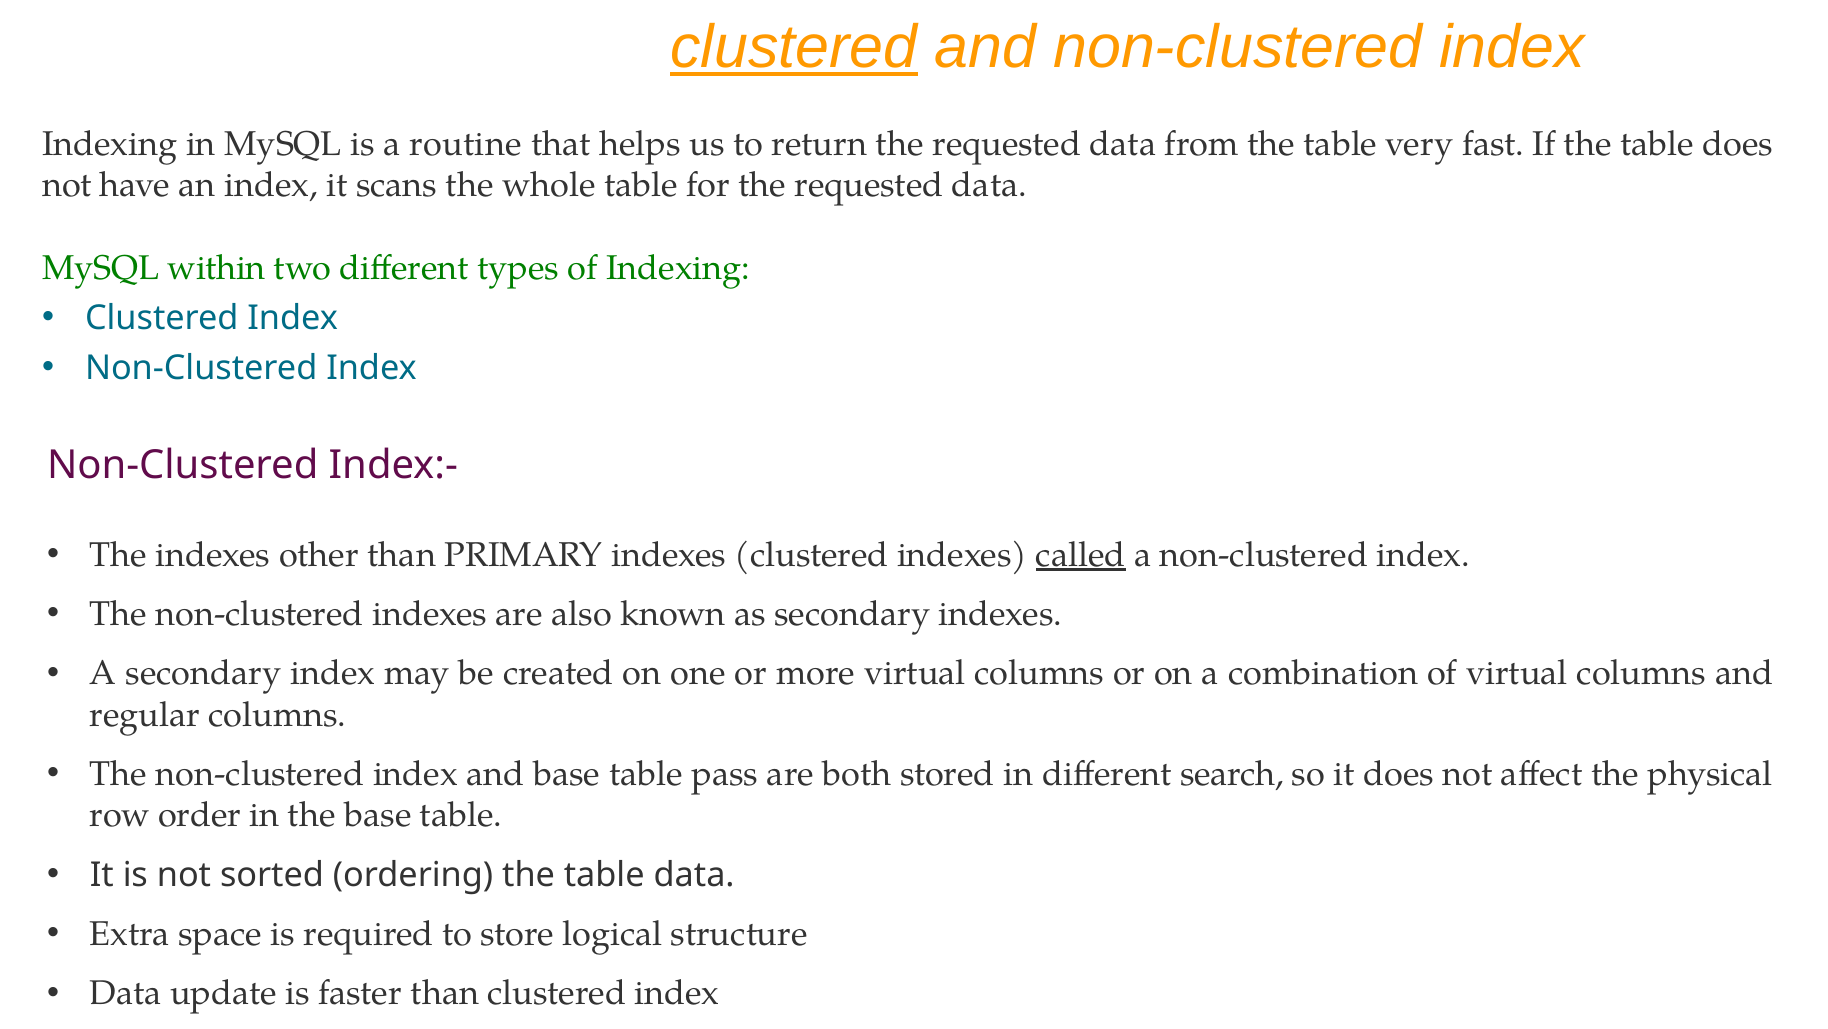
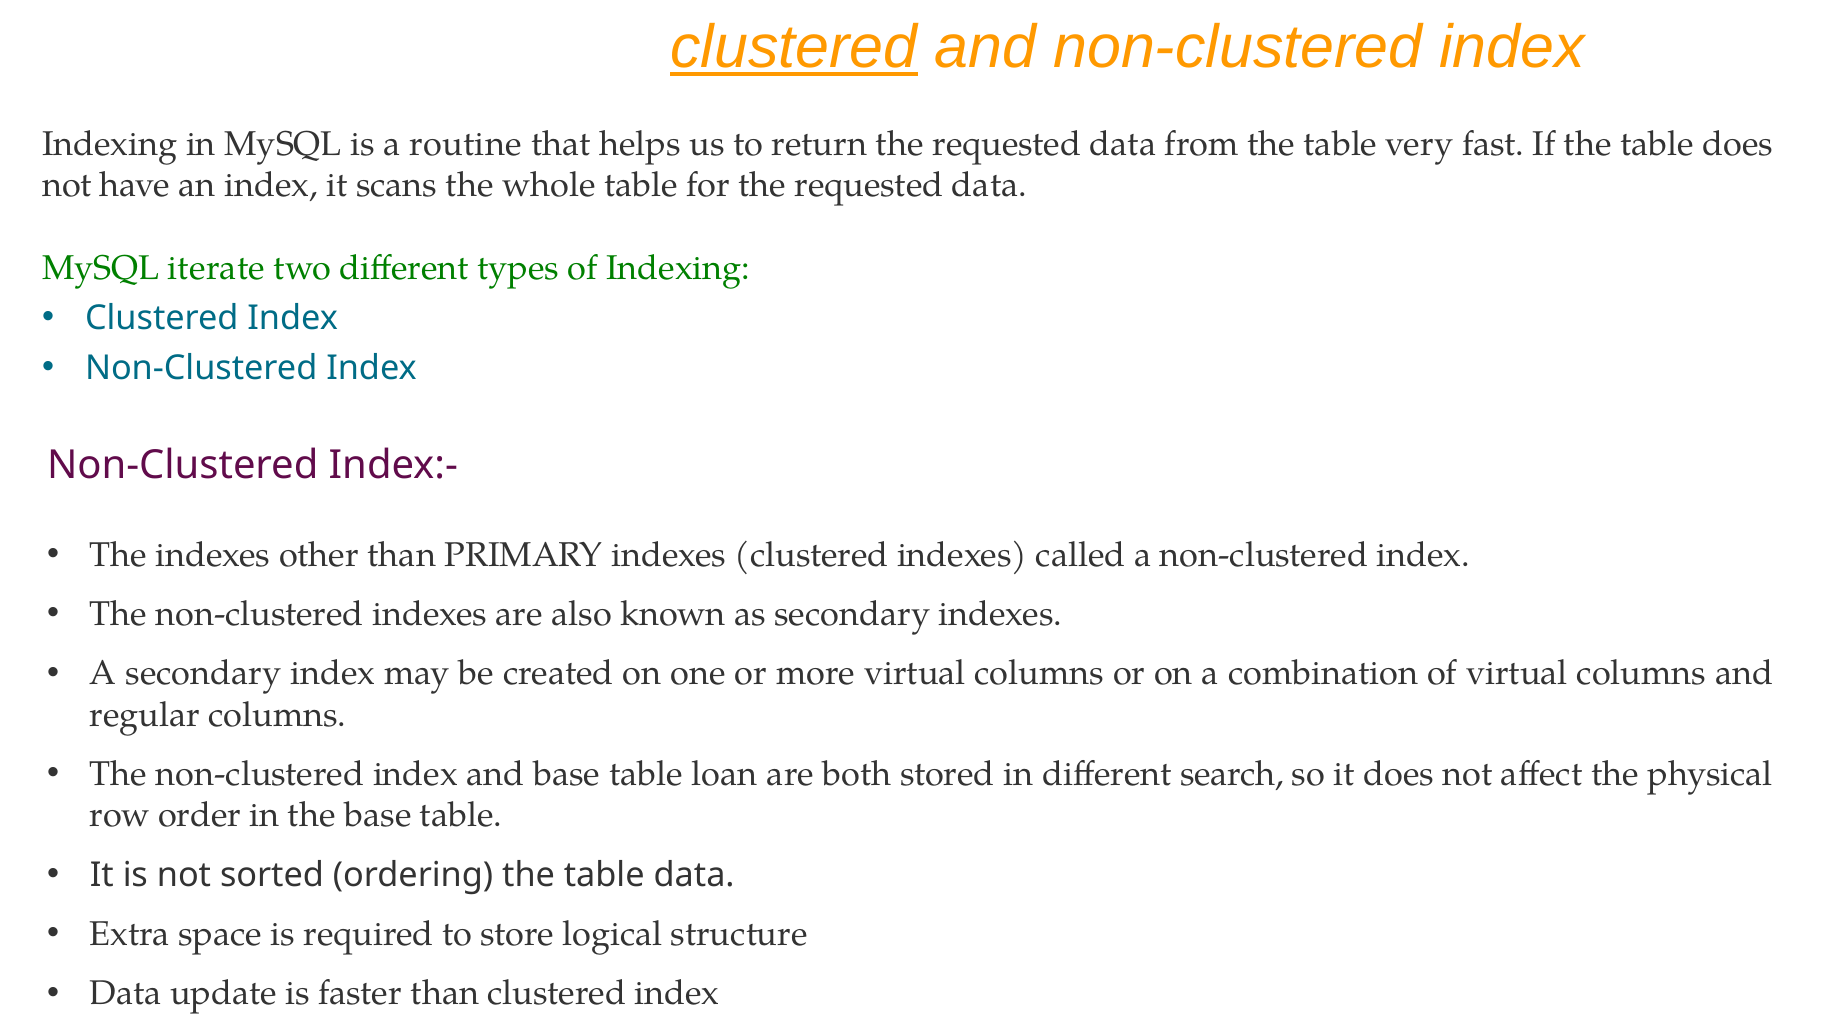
within: within -> iterate
called underline: present -> none
pass: pass -> loan
